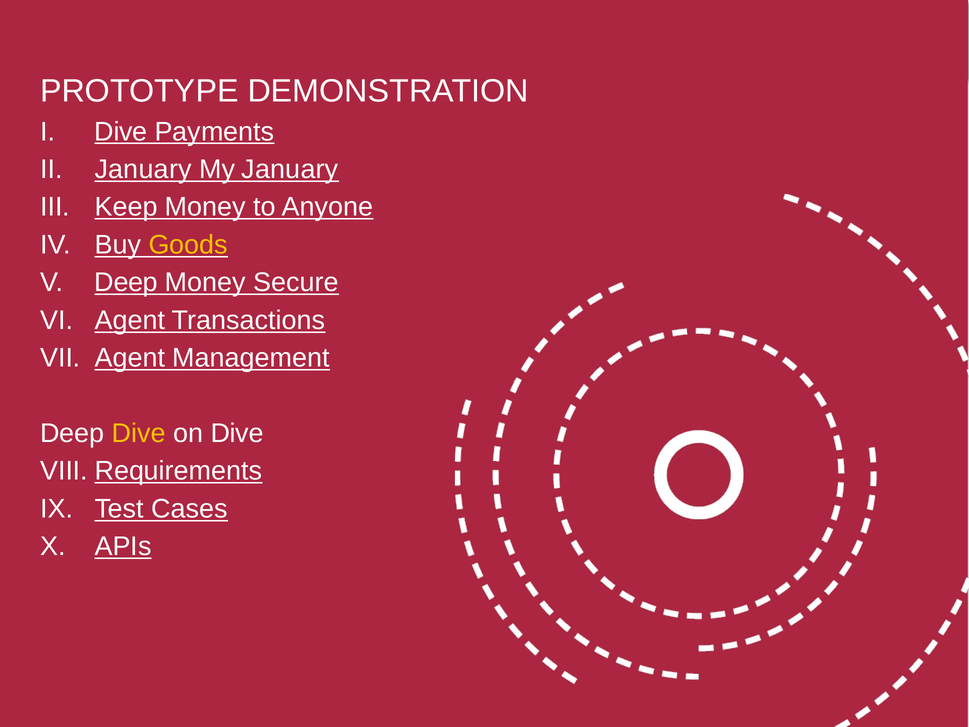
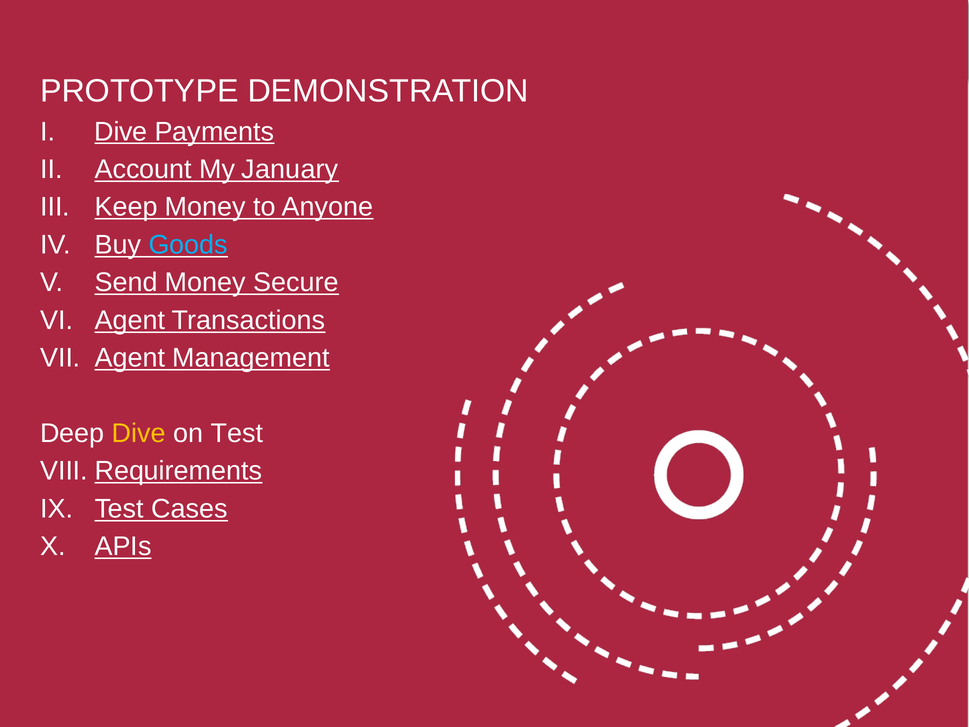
January at (143, 169): January -> Account
Goods colour: yellow -> light blue
Deep at (126, 282): Deep -> Send
on Dive: Dive -> Test
